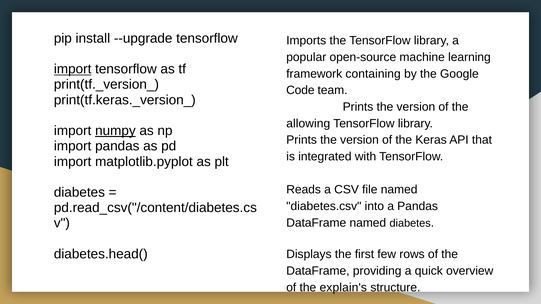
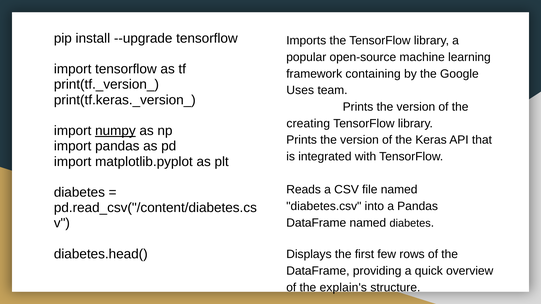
import at (73, 69) underline: present -> none
Code: Code -> Uses
allowing: allowing -> creating
